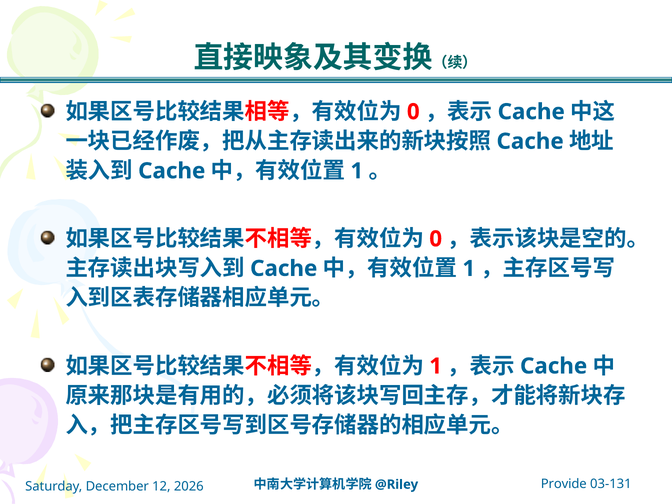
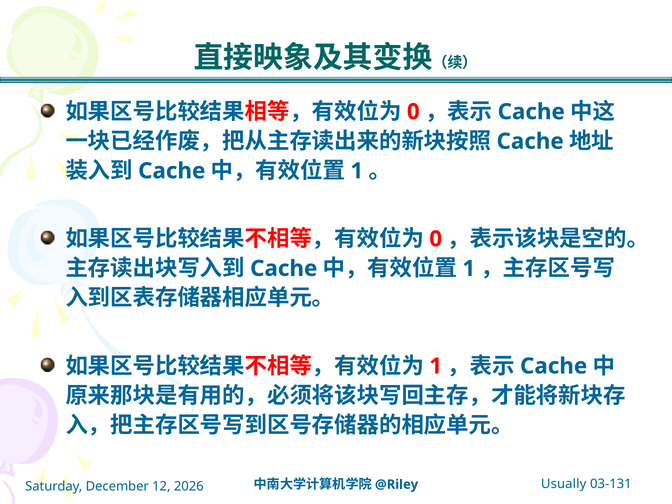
Provide: Provide -> Usually
